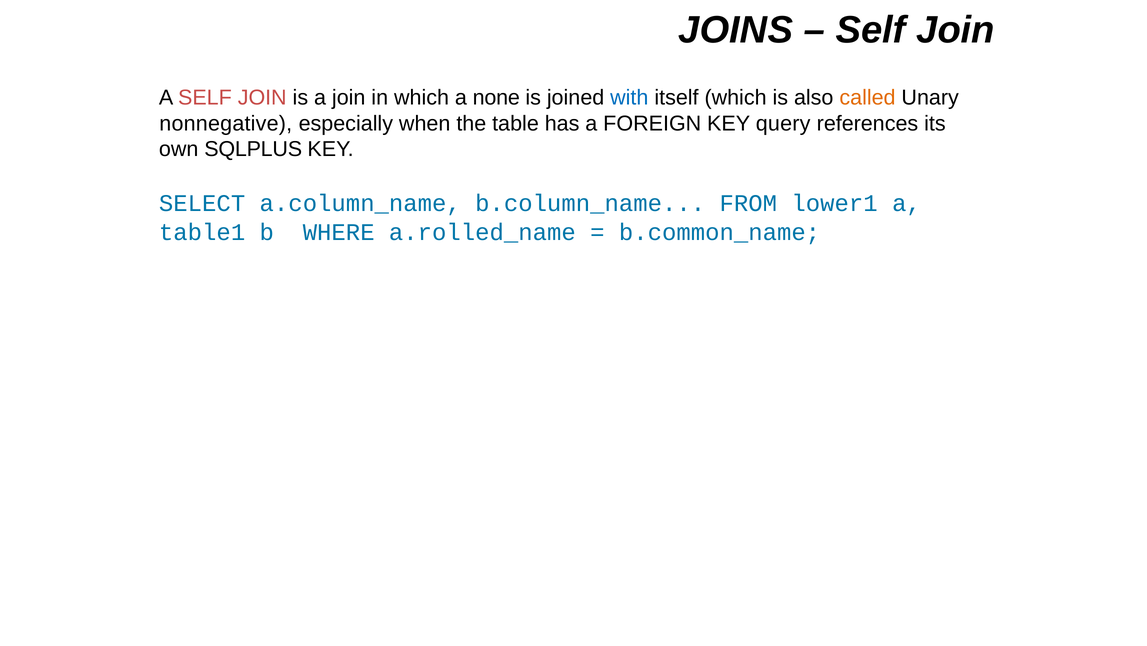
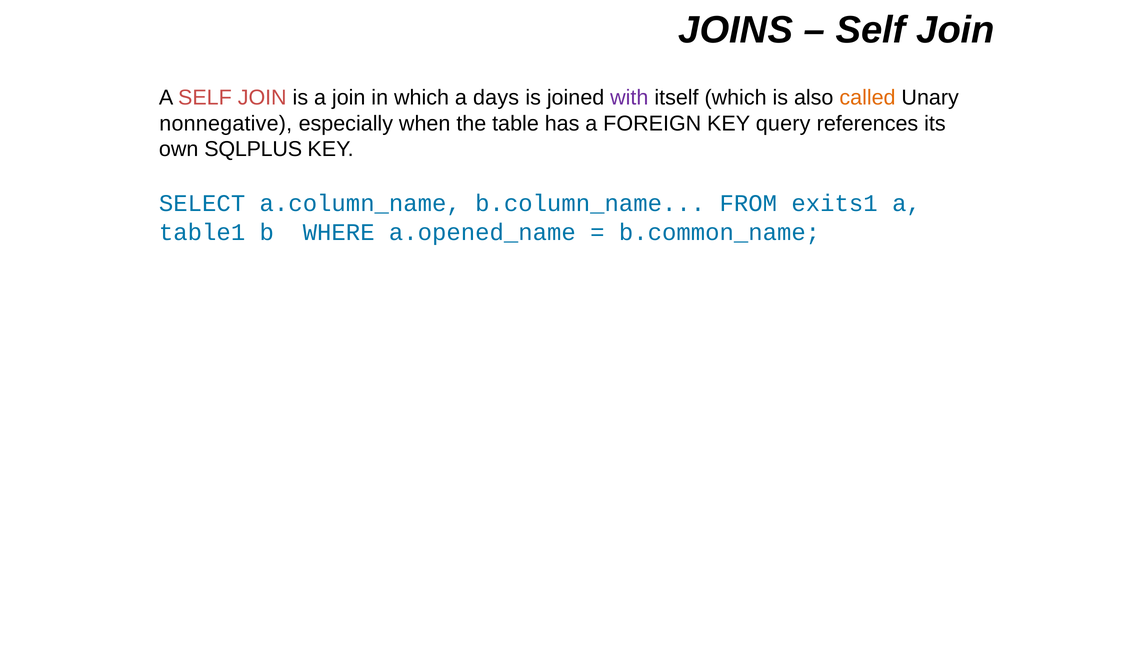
none: none -> days
with colour: blue -> purple
lower1: lower1 -> exits1
a.rolled_name: a.rolled_name -> a.opened_name
